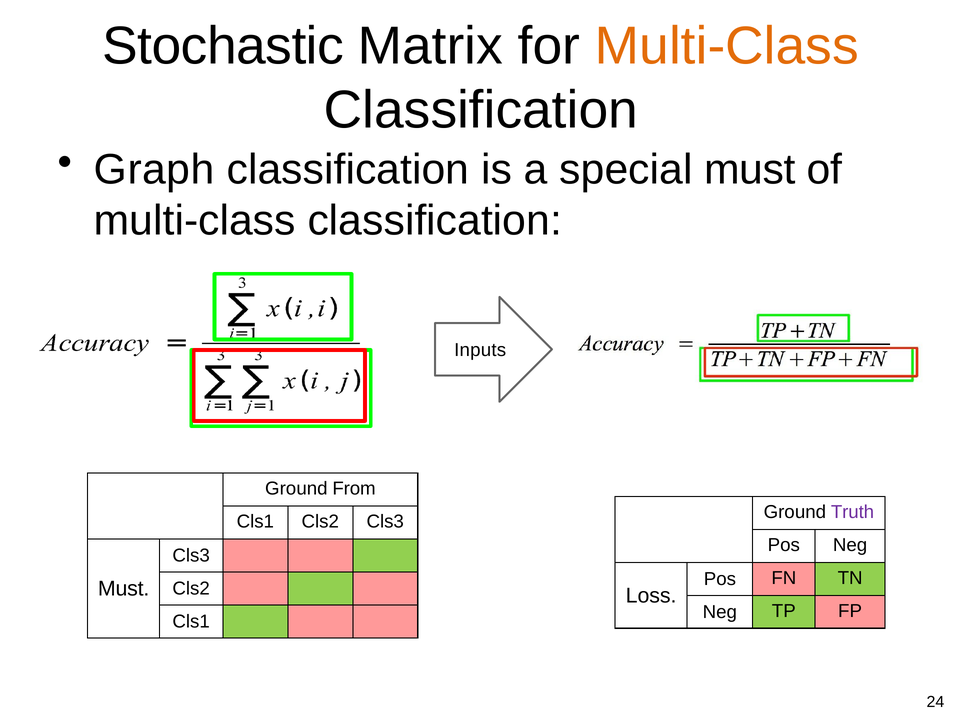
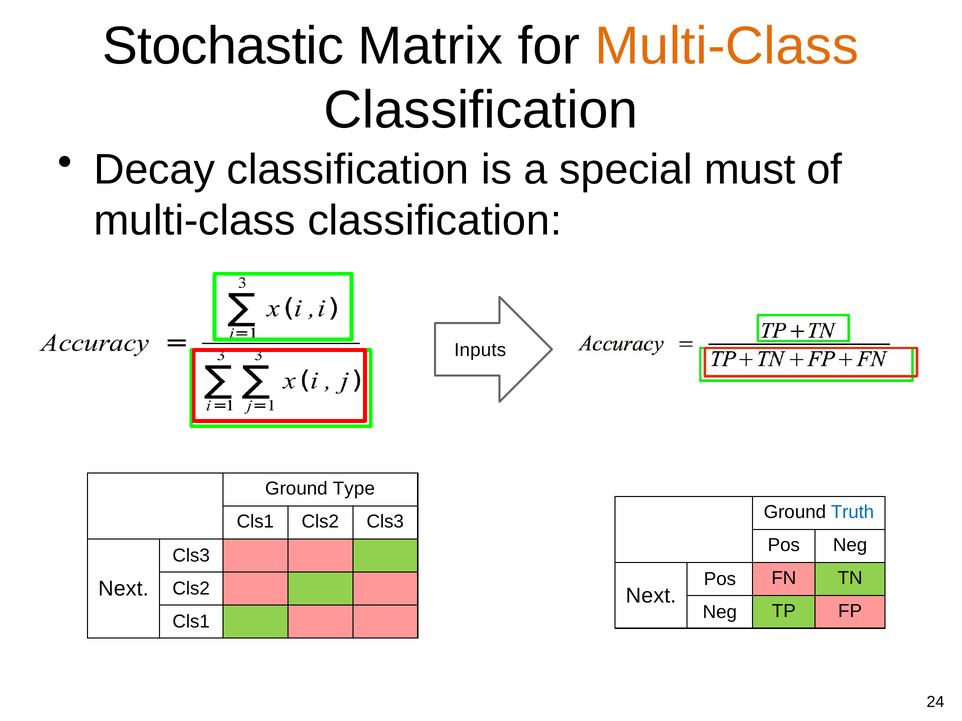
Graph: Graph -> Decay
From: From -> Type
Truth colour: purple -> blue
Must at (124, 589): Must -> Next
Loss at (651, 596): Loss -> Next
